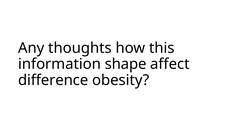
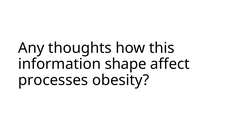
difference: difference -> processes
